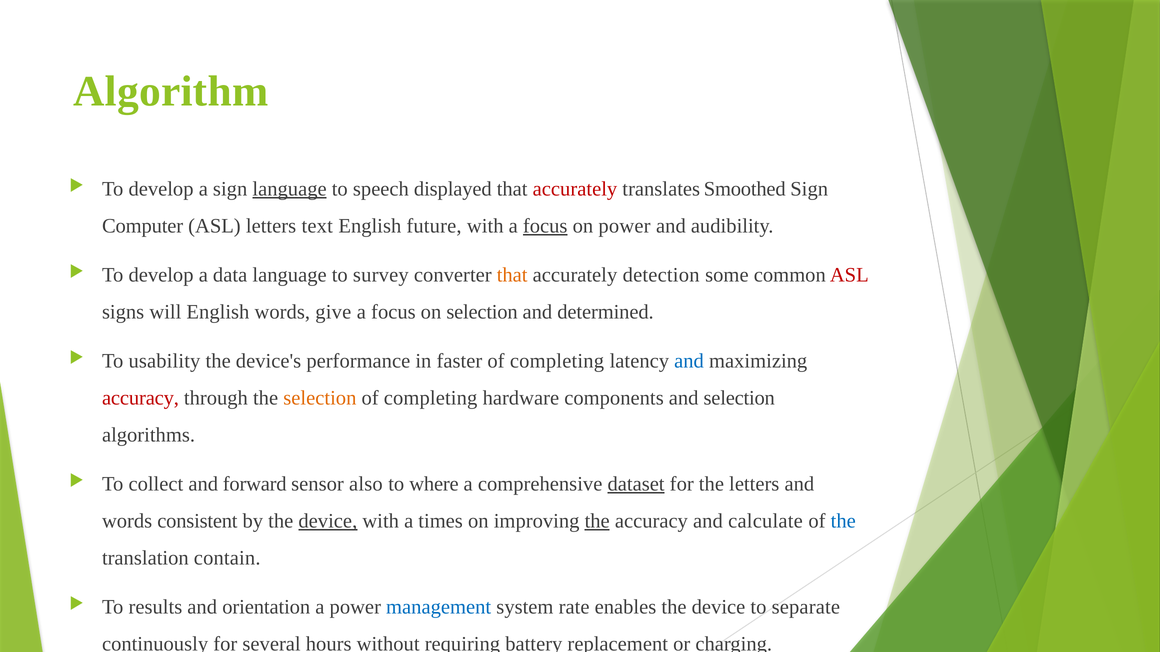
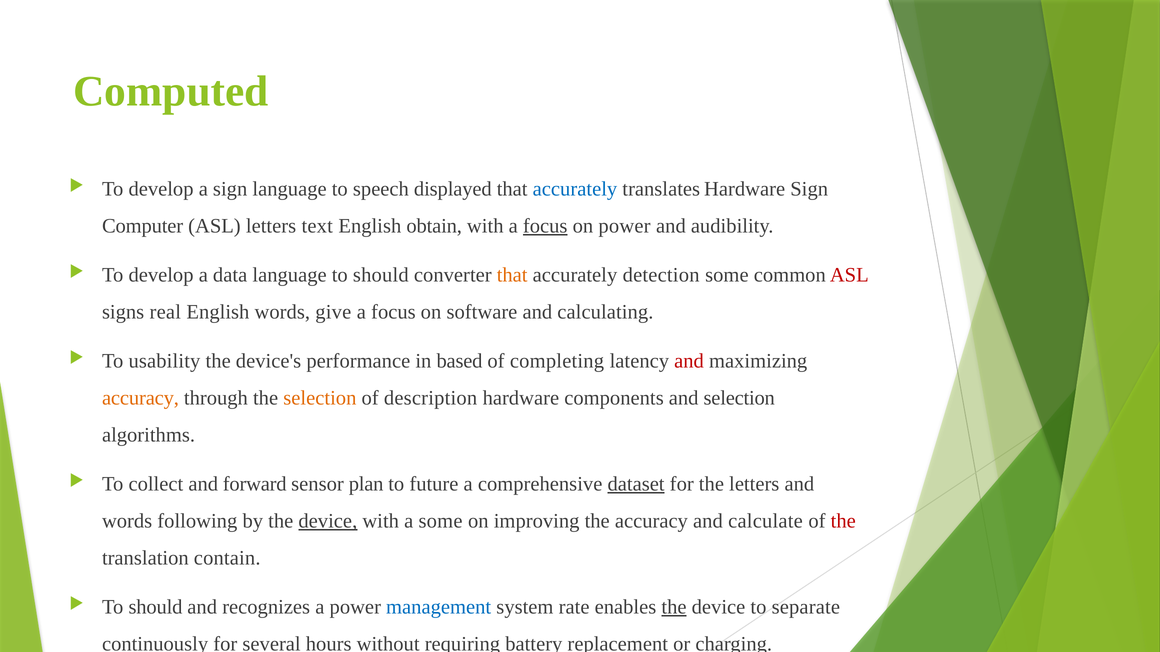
Algorithm: Algorithm -> Computed
language at (290, 189) underline: present -> none
accurately at (575, 189) colour: red -> blue
translates Smoothed: Smoothed -> Hardware
future: future -> obtain
language to survey: survey -> should
will: will -> real
on selection: selection -> software
determined: determined -> calculating
faster: faster -> based
and at (689, 361) colour: blue -> red
accuracy at (140, 398) colour: red -> orange
completing at (431, 398): completing -> description
also: also -> plan
where: where -> future
consistent: consistent -> following
a times: times -> some
the at (597, 521) underline: present -> none
the at (843, 521) colour: blue -> red
results at (155, 607): results -> should
orientation: orientation -> recognizes
the at (674, 607) underline: none -> present
